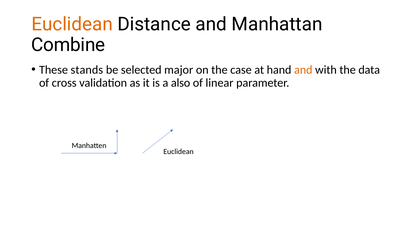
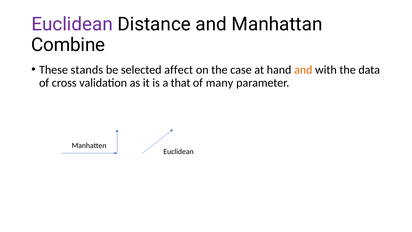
Euclidean at (72, 24) colour: orange -> purple
major: major -> affect
also: also -> that
linear: linear -> many
